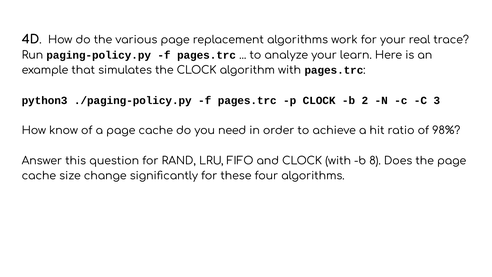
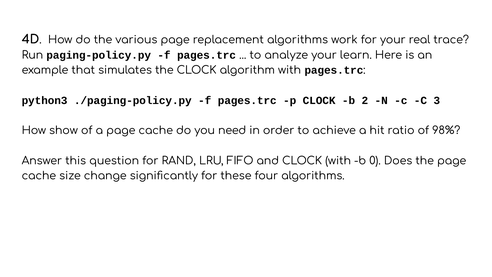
know: know -> show
8: 8 -> 0
